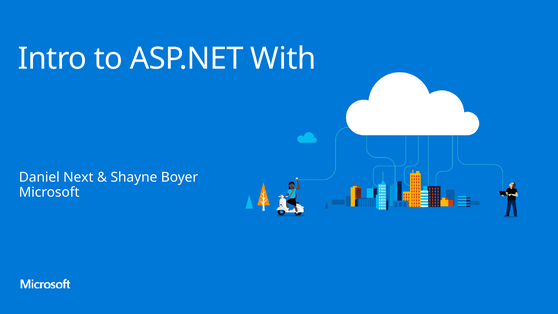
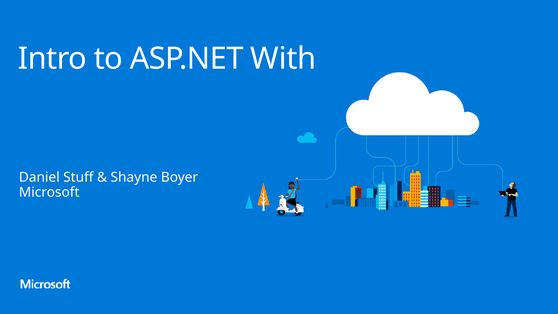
Next: Next -> Stuff
